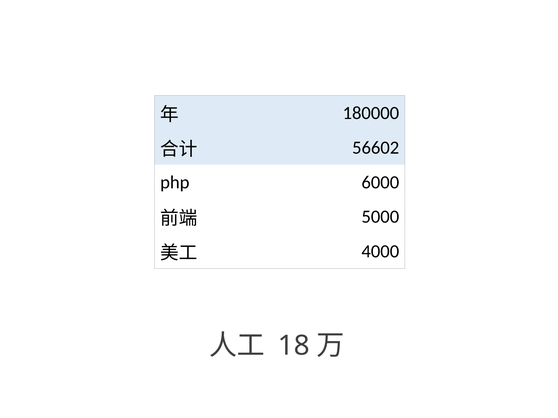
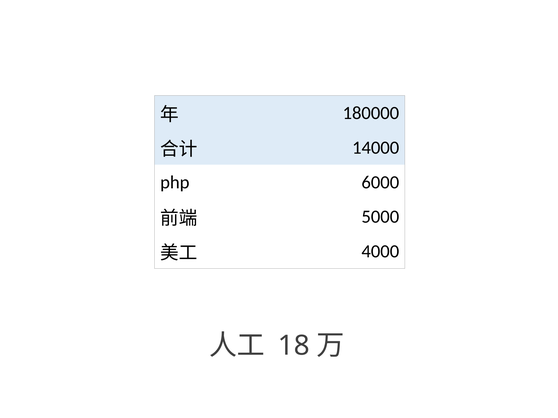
56602: 56602 -> 14000
